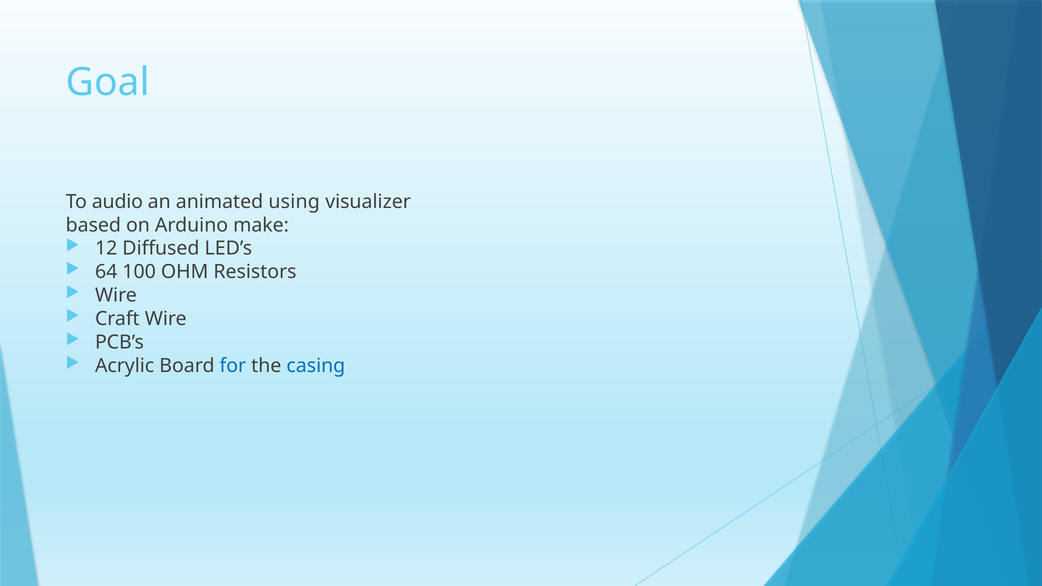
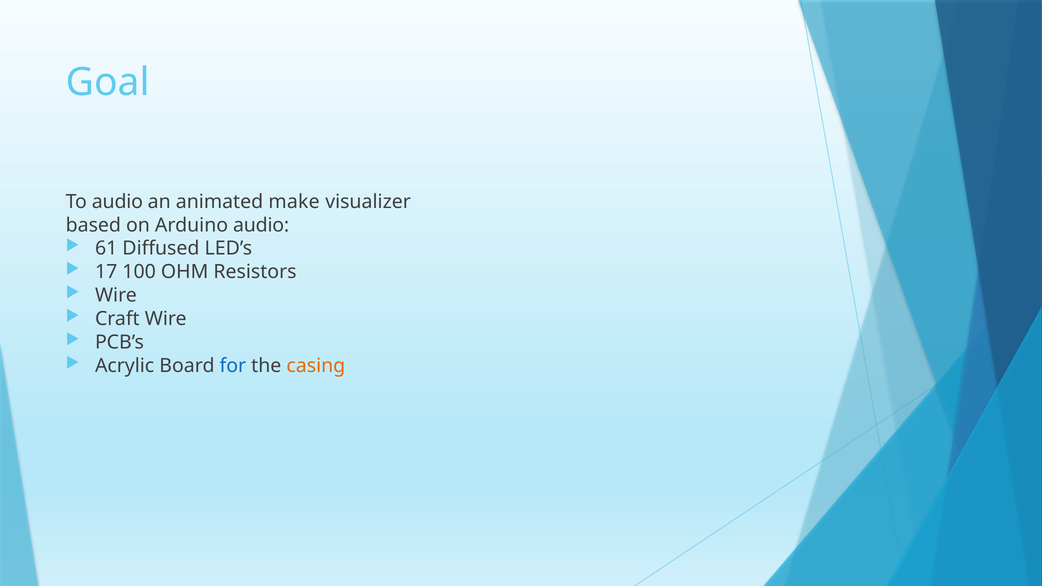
using: using -> make
Arduino make: make -> audio
12: 12 -> 61
64: 64 -> 17
casing colour: blue -> orange
